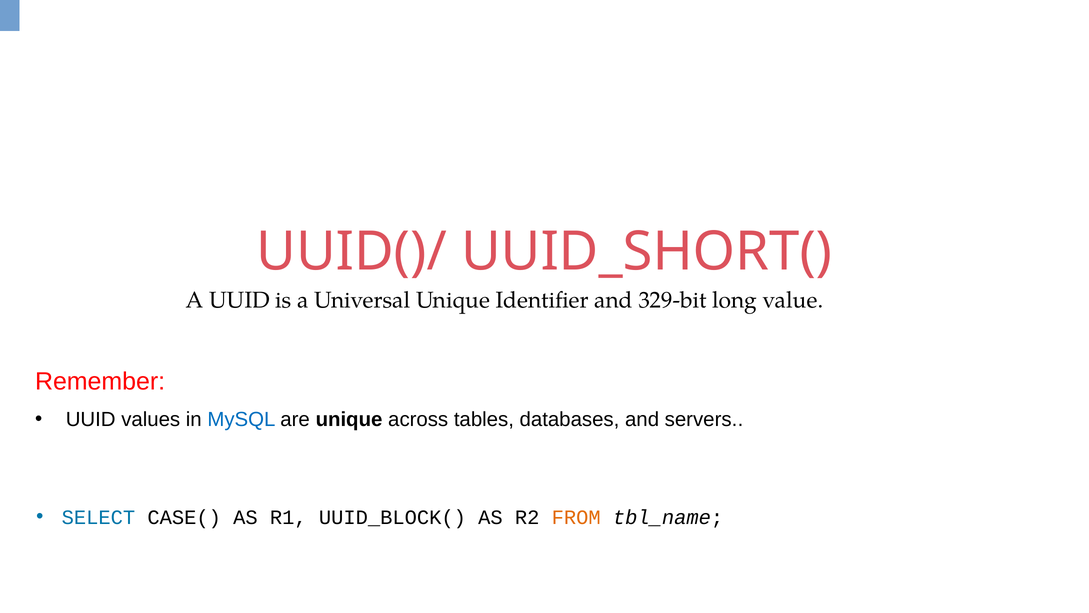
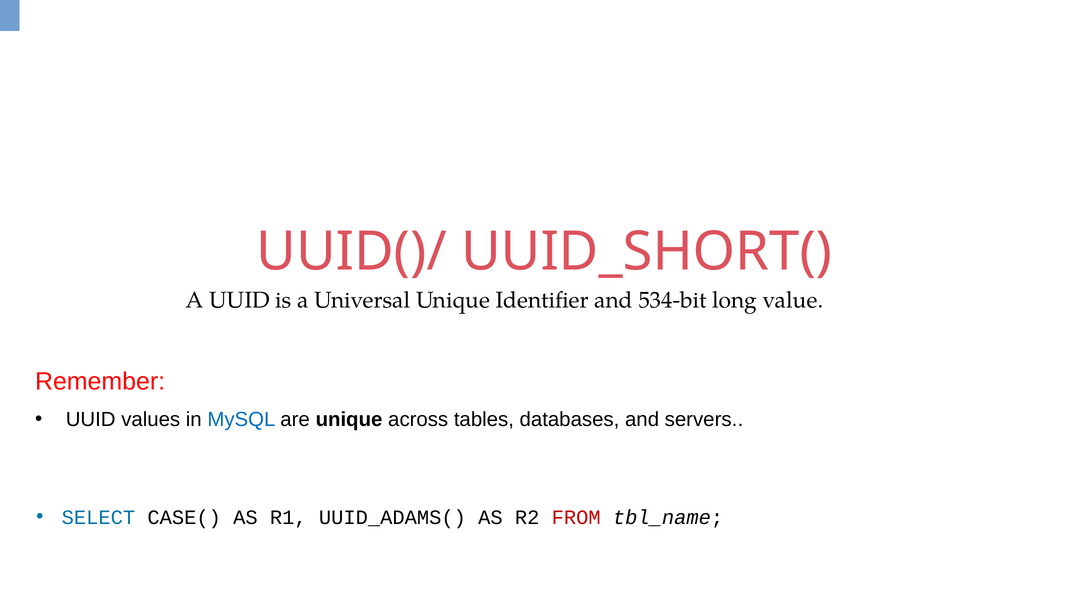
329-bit: 329-bit -> 534-bit
UUID_BLOCK(: UUID_BLOCK( -> UUID_ADAMS(
FROM colour: orange -> red
